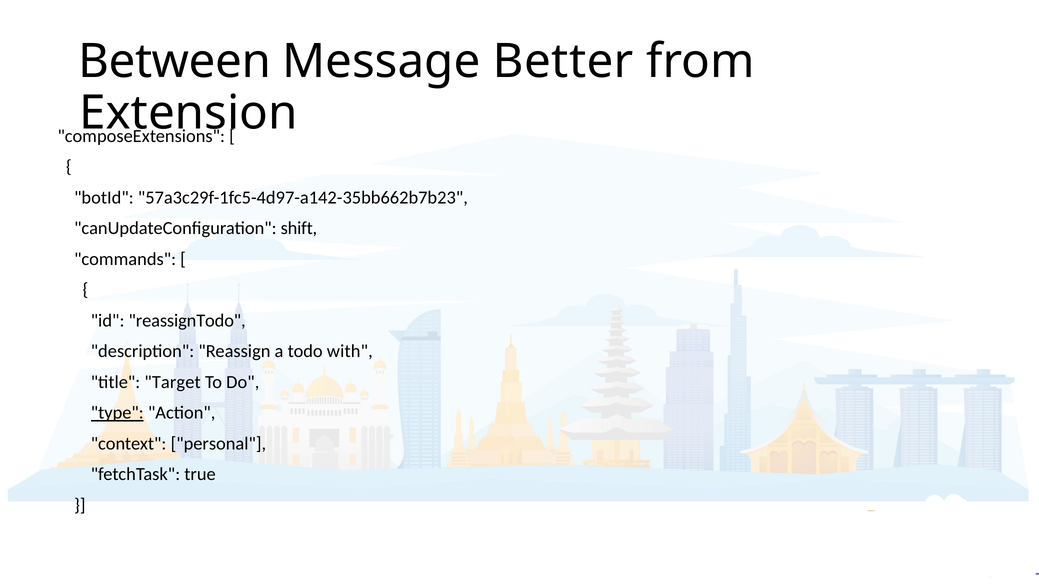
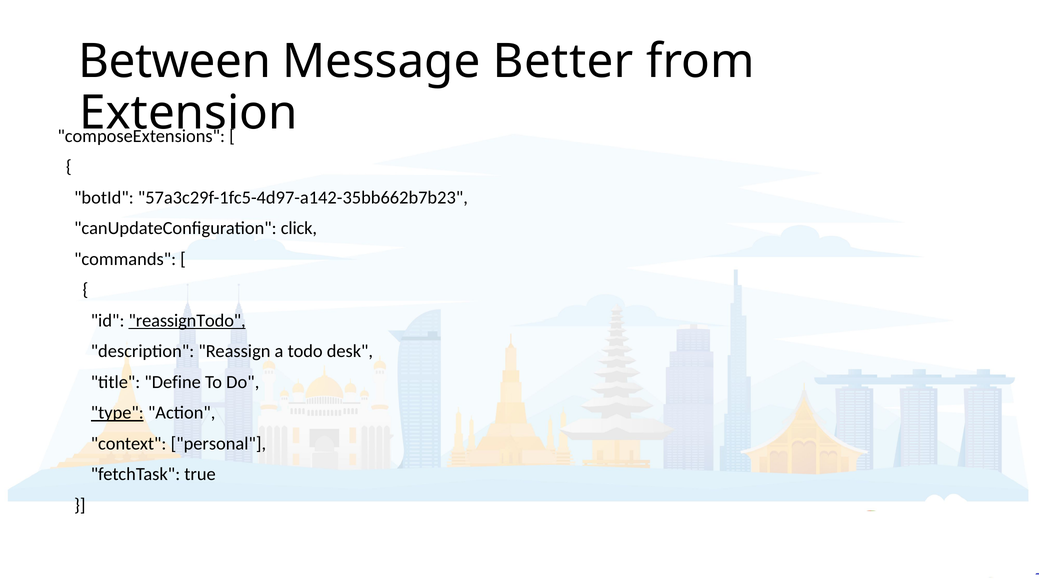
shift: shift -> click
reassignTodo underline: none -> present
with: with -> desk
Target: Target -> Define
